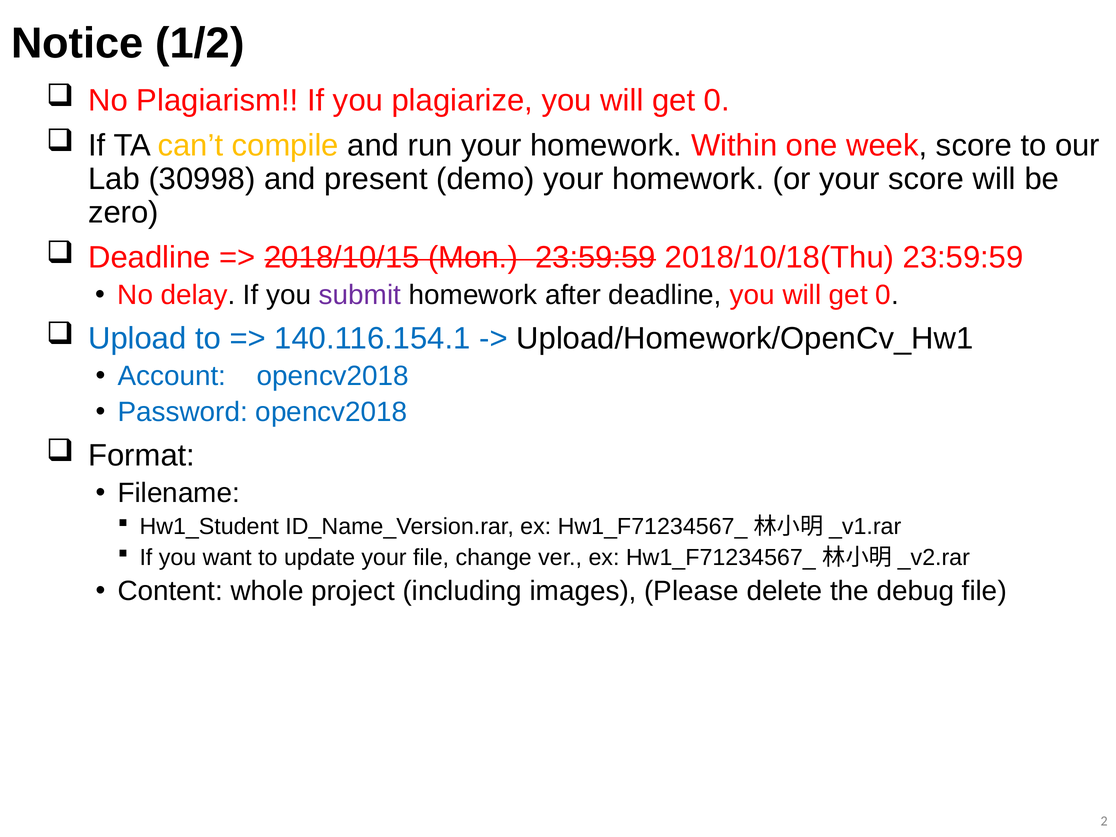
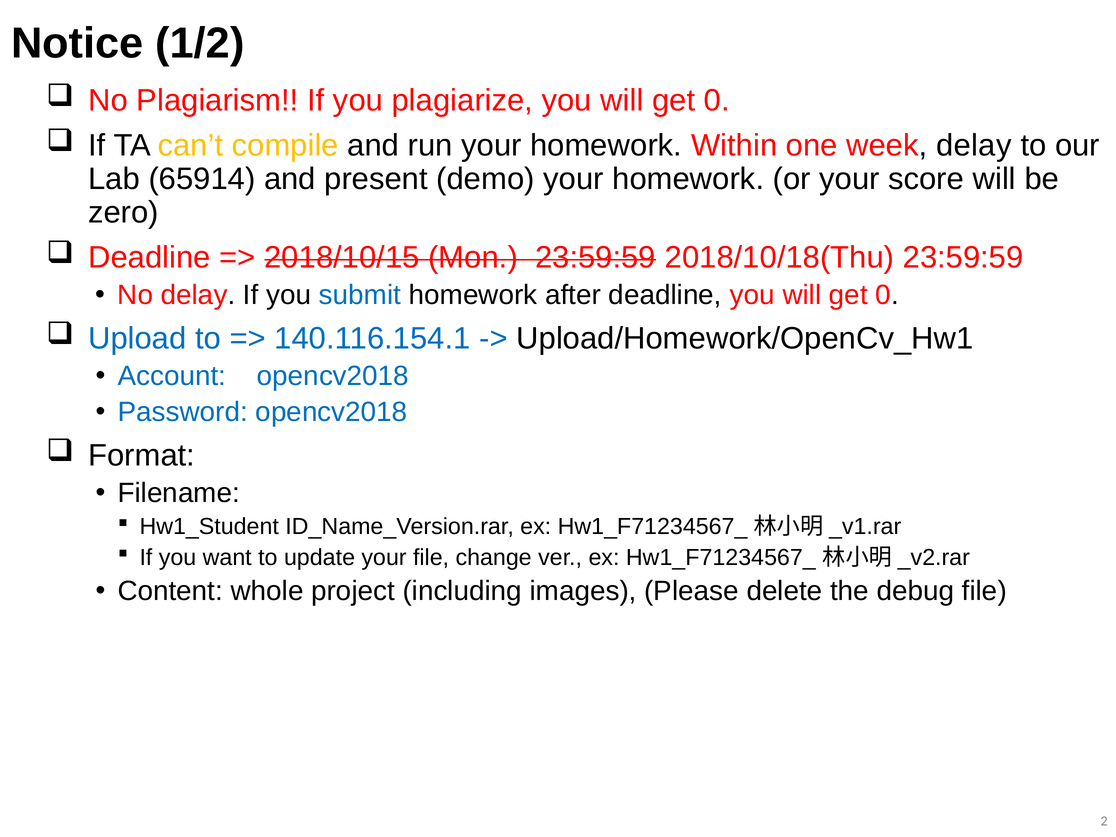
week score: score -> delay
30998: 30998 -> 65914
submit colour: purple -> blue
